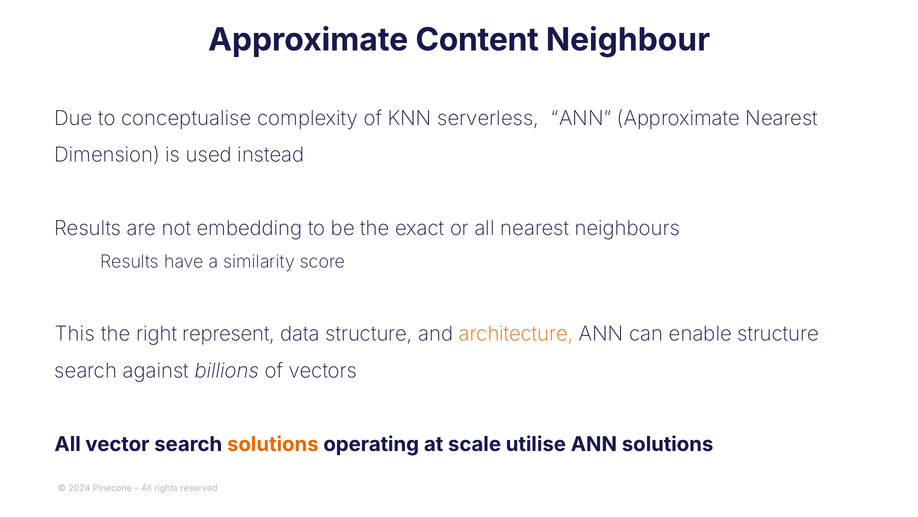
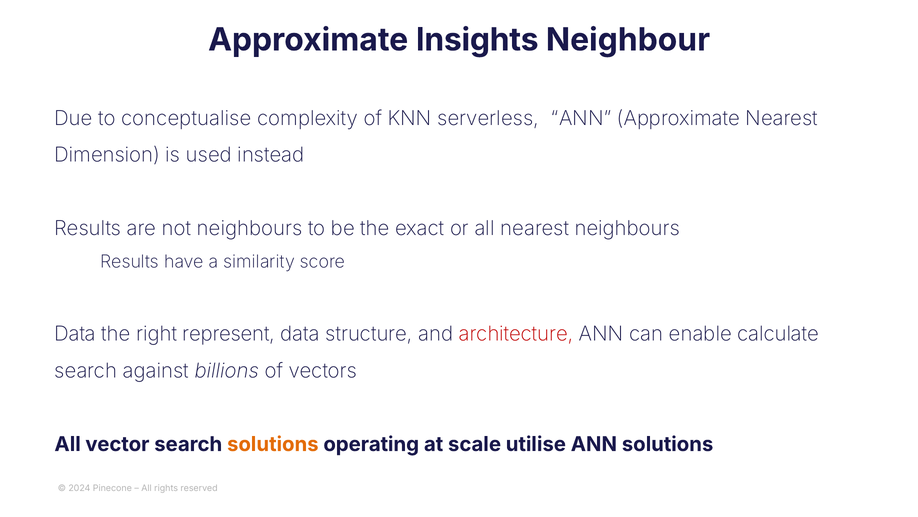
Content: Content -> Insights
not embedding: embedding -> neighbours
This at (75, 334): This -> Data
architecture colour: orange -> red
enable structure: structure -> calculate
